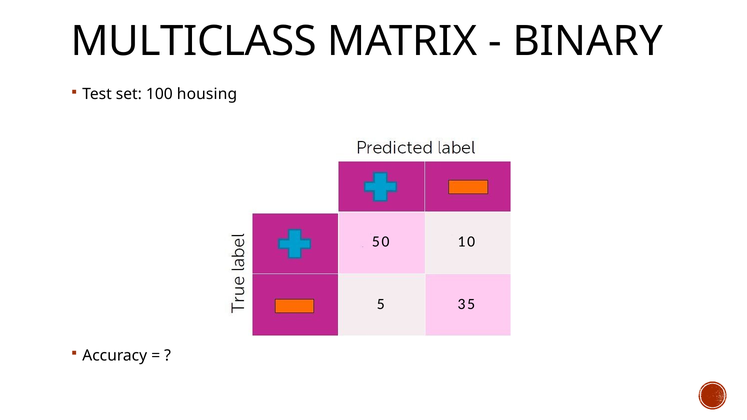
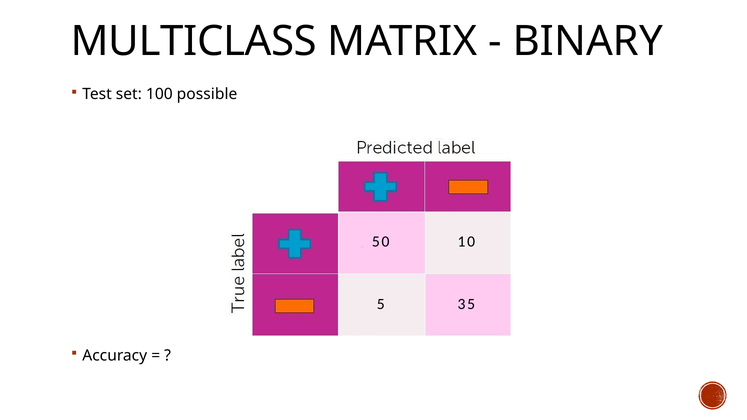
housing: housing -> possible
